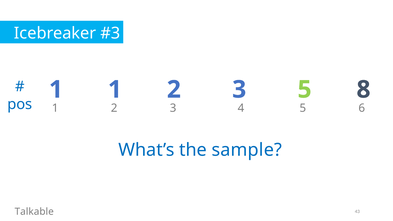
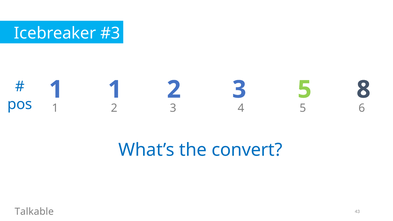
sample: sample -> convert
